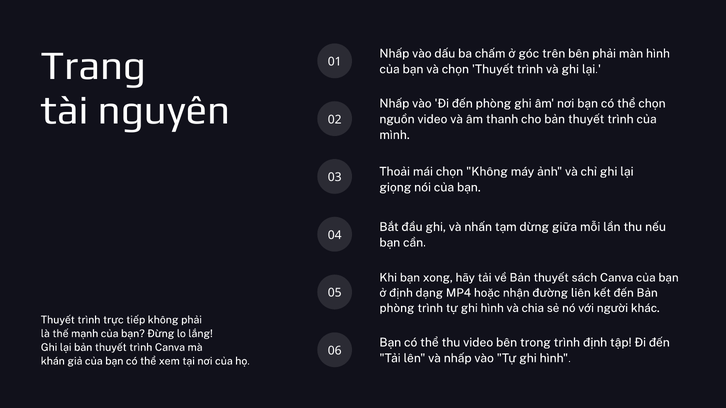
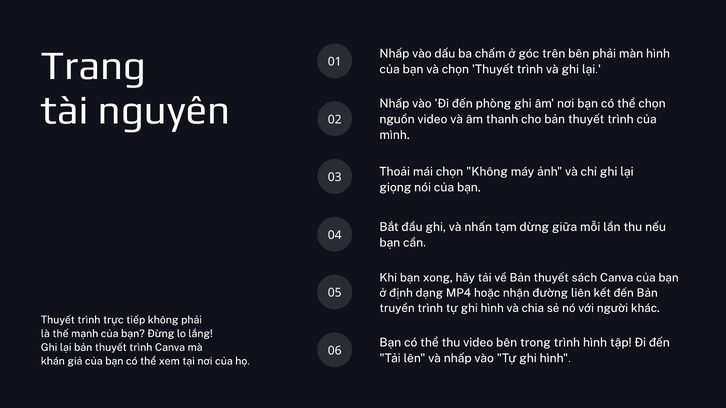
phòng at (397, 308): phòng -> truyền
trình định: định -> hình
